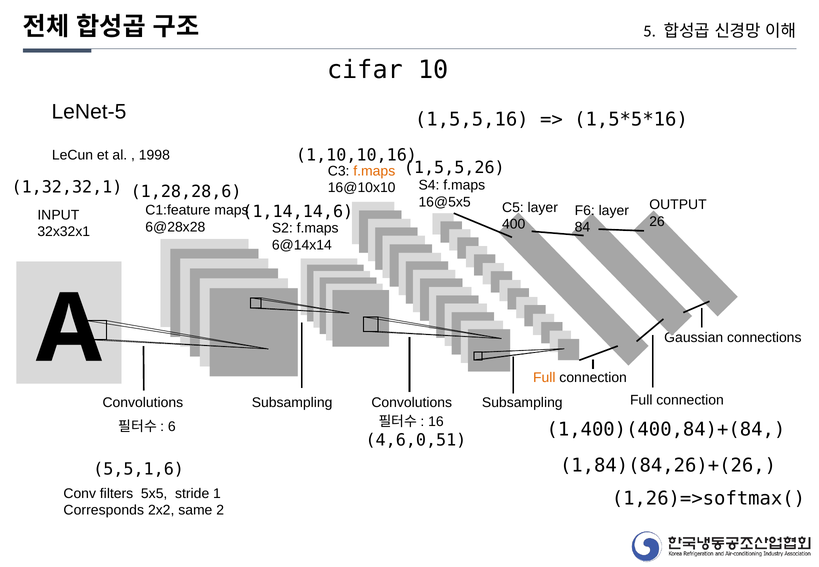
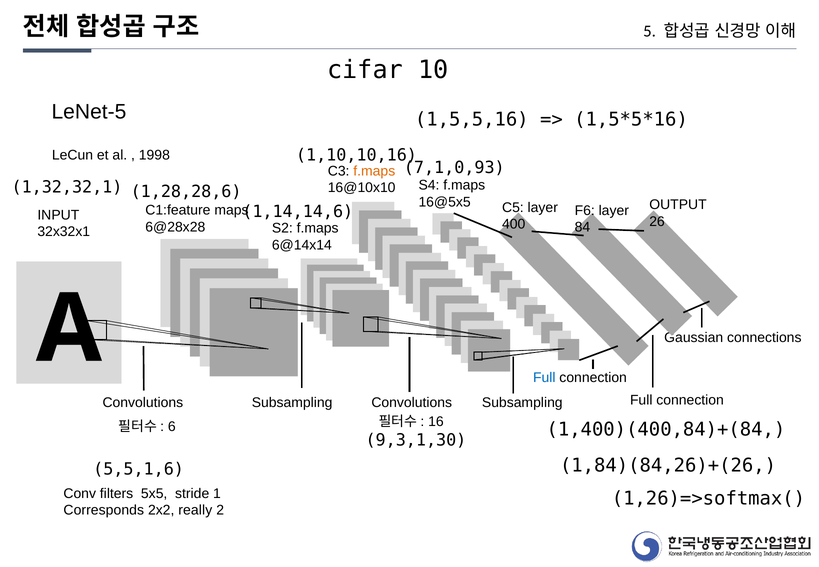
1,5,5,26: 1,5,5,26 -> 7,1,0,93
Full at (544, 377) colour: orange -> blue
4,6,0,51: 4,6,0,51 -> 9,3,1,30
same: same -> really
